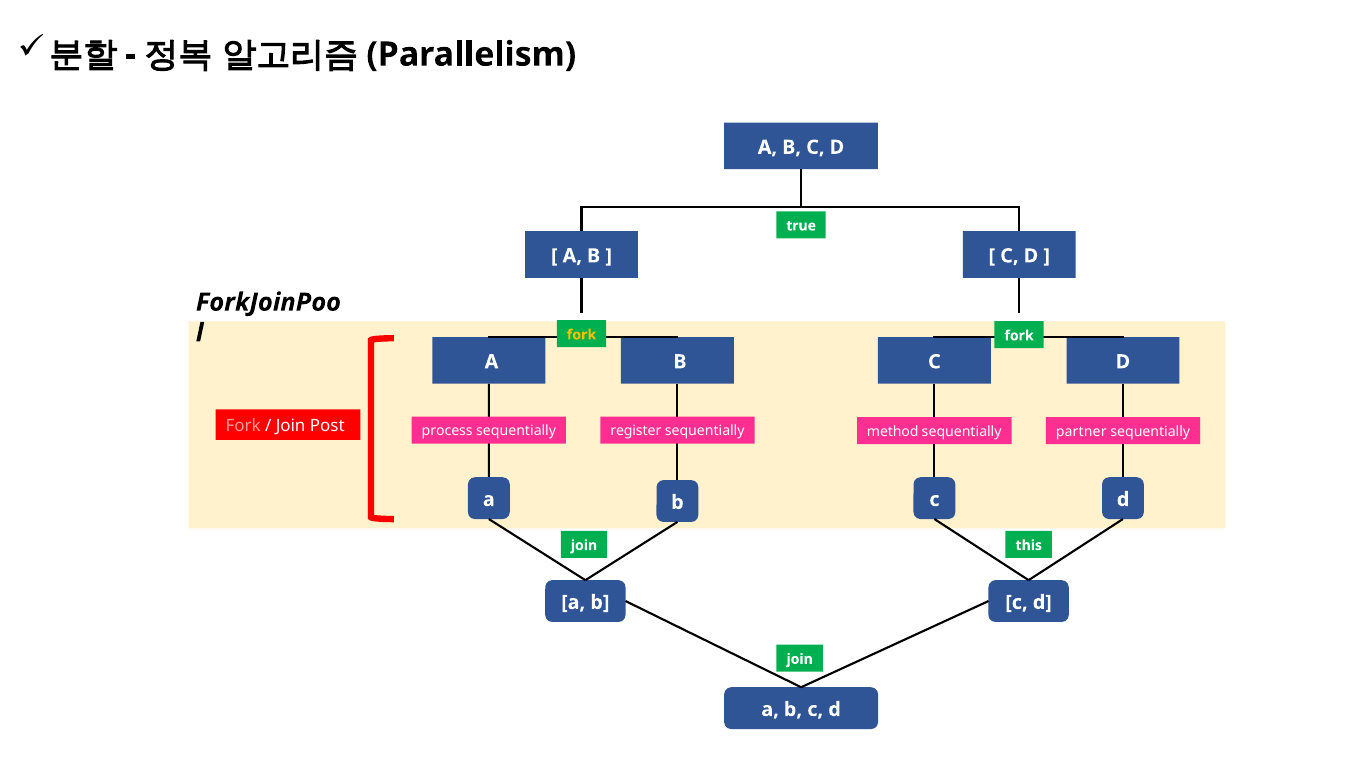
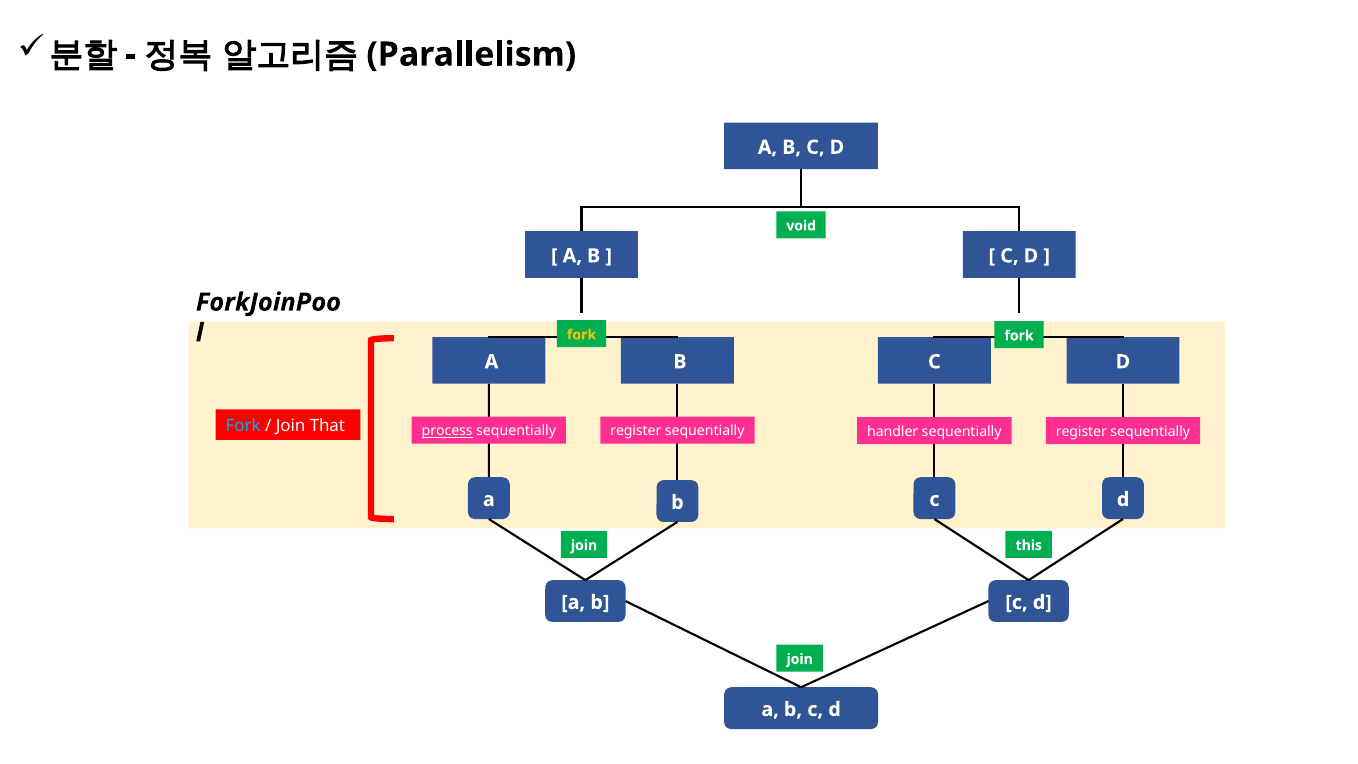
true: true -> void
Fork at (243, 426) colour: pink -> light blue
Post: Post -> That
process underline: none -> present
method: method -> handler
partner at (1081, 432): partner -> register
